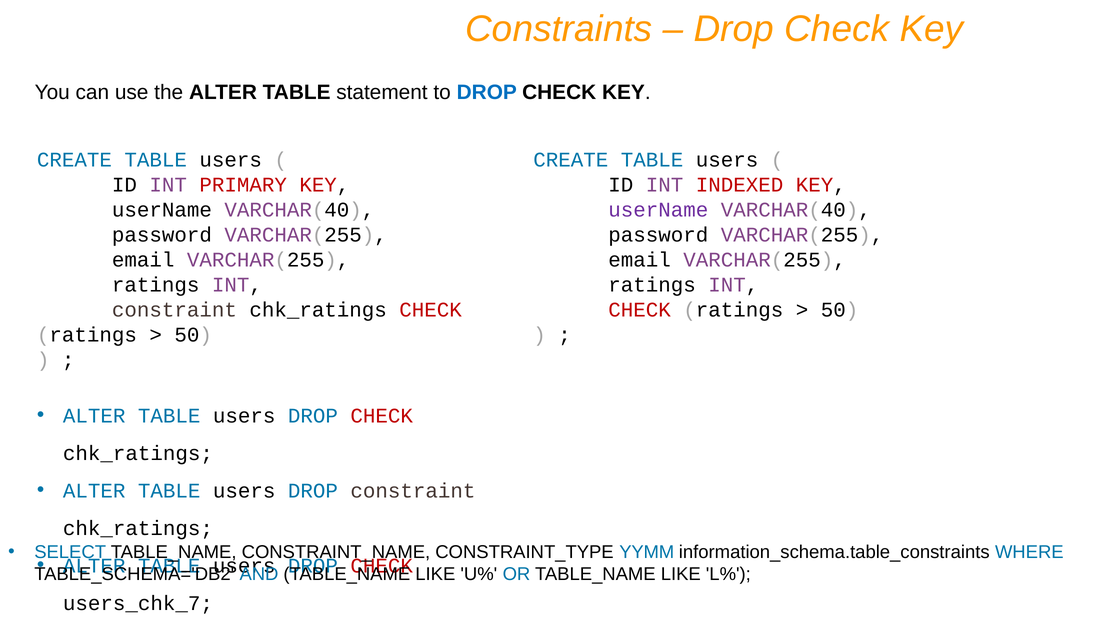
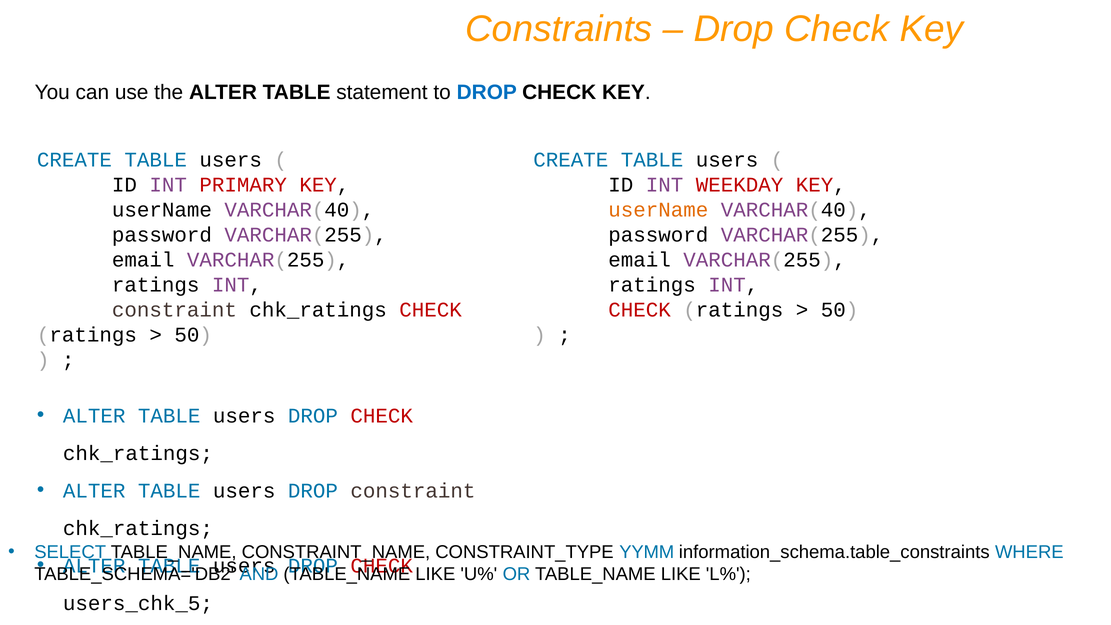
INDEXED: INDEXED -> WEEKDAY
userName at (658, 210) colour: purple -> orange
users_chk_7: users_chk_7 -> users_chk_5
